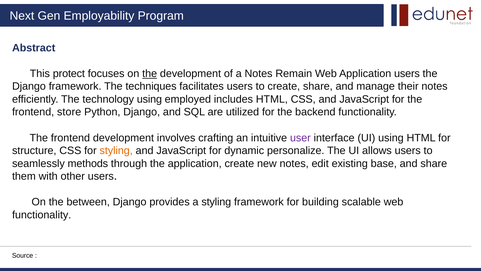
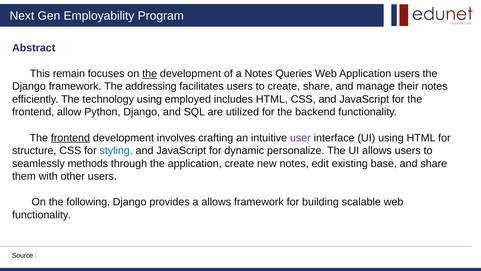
protect: protect -> remain
Remain: Remain -> Queries
techniques: techniques -> addressing
store: store -> allow
frontend at (70, 138) underline: none -> present
styling at (116, 150) colour: orange -> blue
between: between -> following
a styling: styling -> allows
